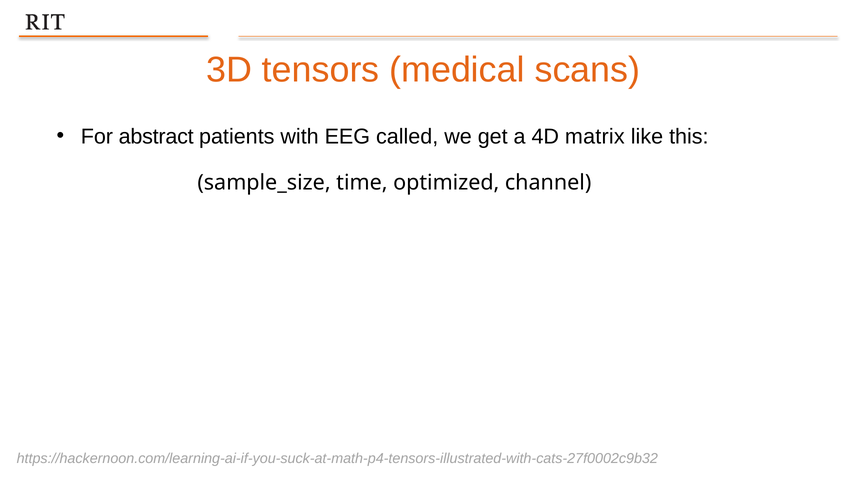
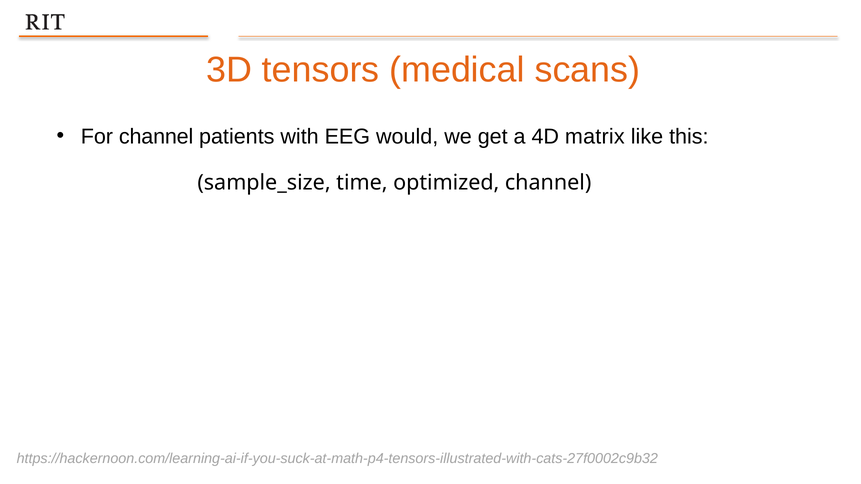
For abstract: abstract -> channel
called: called -> would
